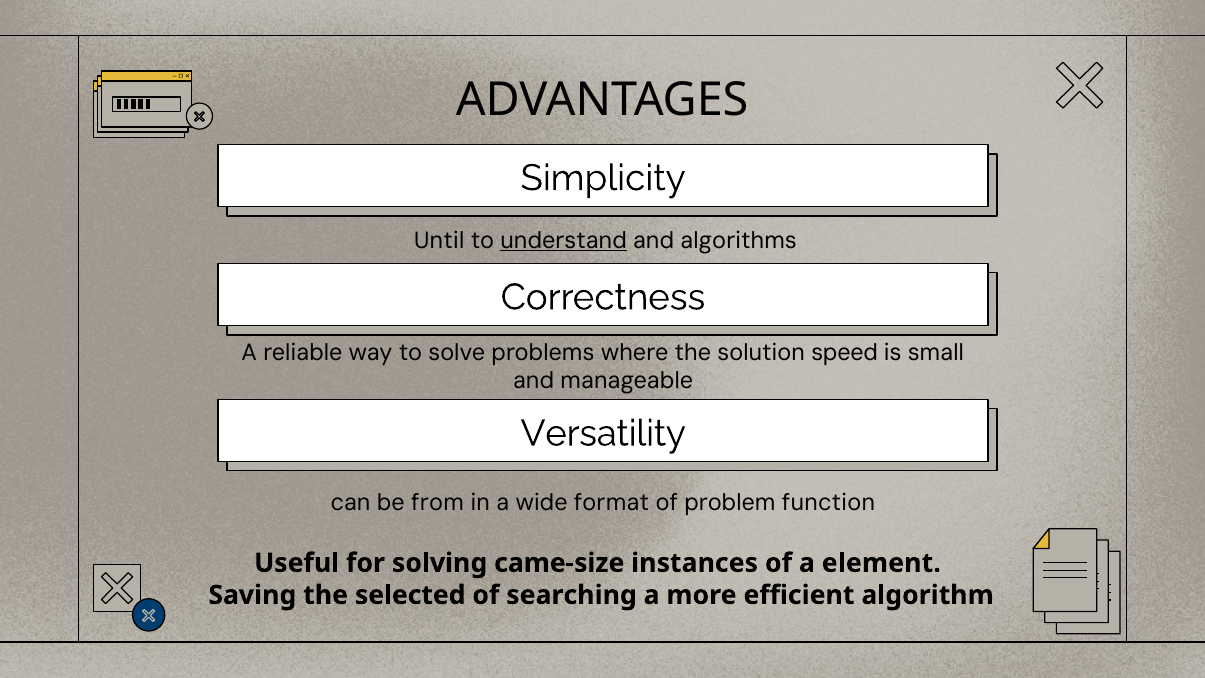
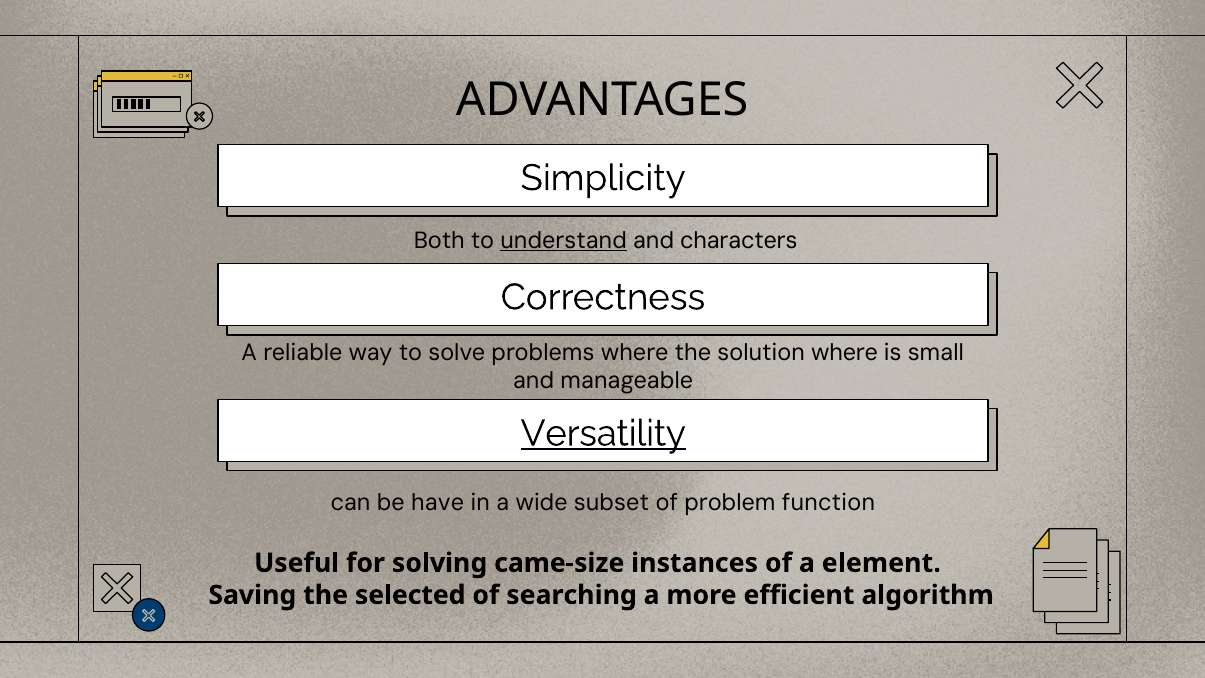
Until: Until -> Both
algorithms: algorithms -> characters
solution speed: speed -> where
Versatility underline: none -> present
from: from -> have
format: format -> subset
